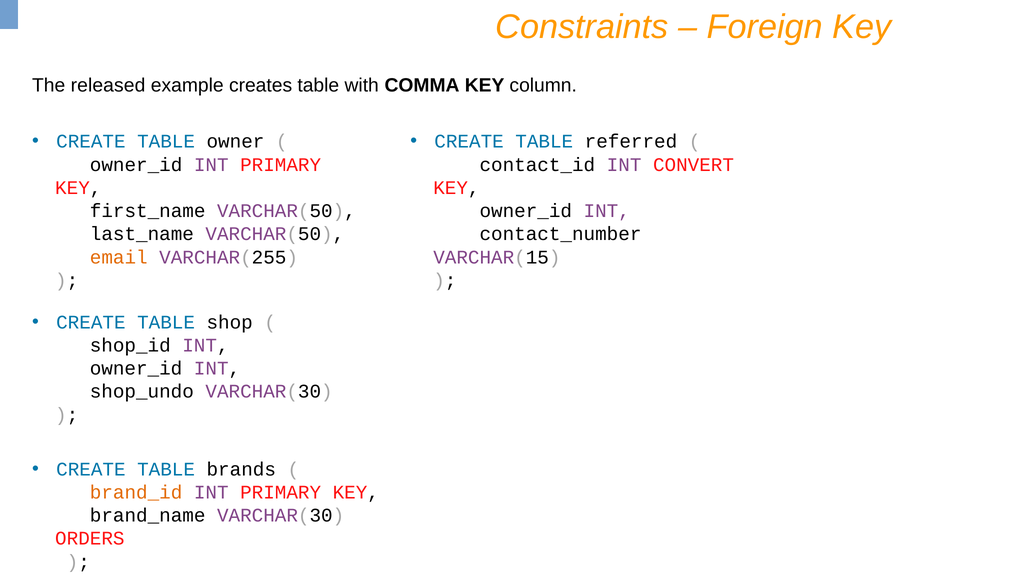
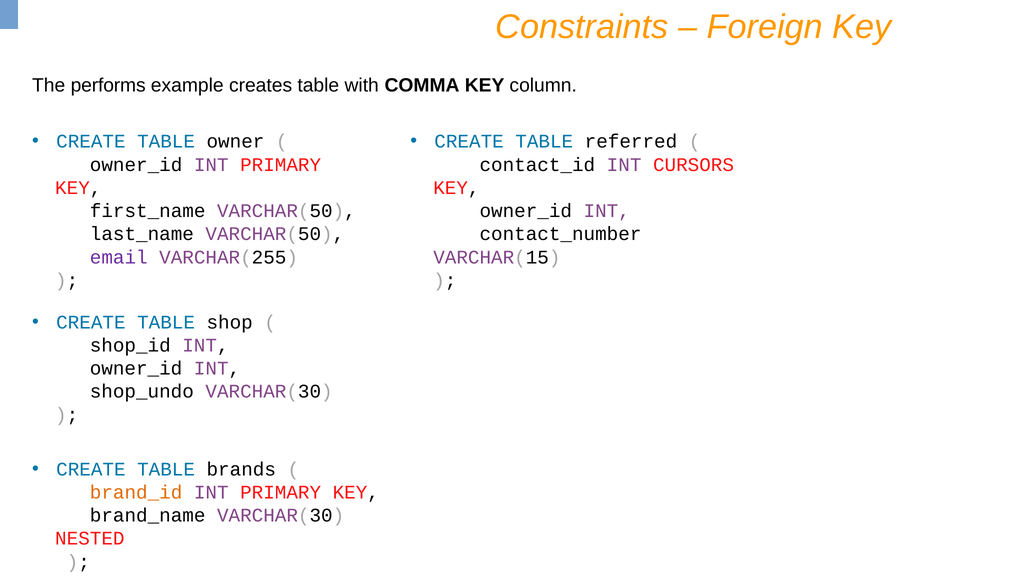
released: released -> performs
CONVERT: CONVERT -> CURSORS
email colour: orange -> purple
ORDERS: ORDERS -> NESTED
